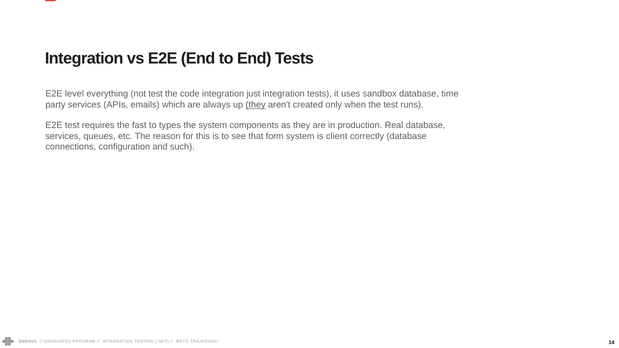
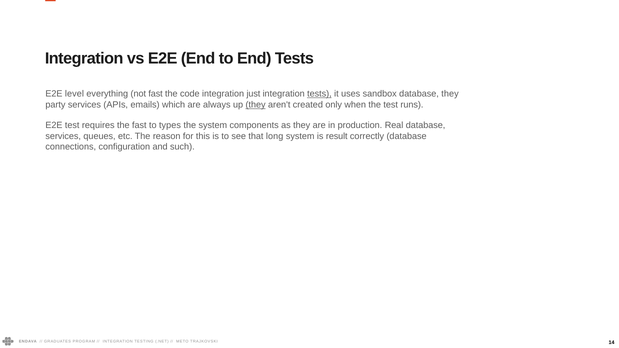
not test: test -> fast
tests at (319, 94) underline: none -> present
database time: time -> they
form: form -> long
client: client -> result
